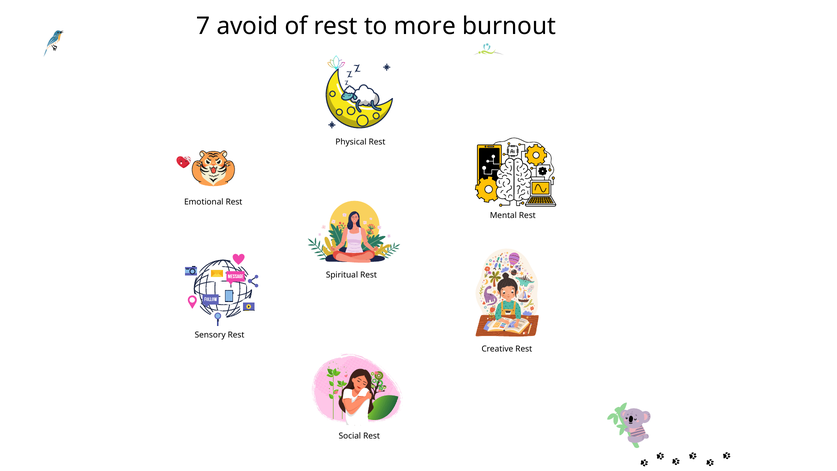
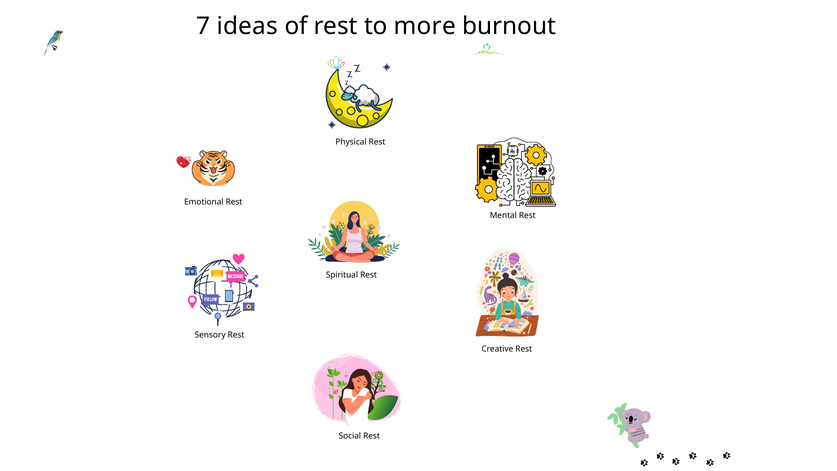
avoid: avoid -> ideas
